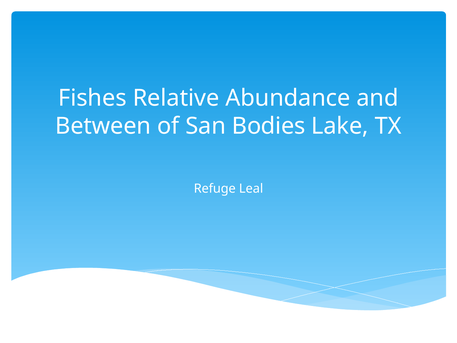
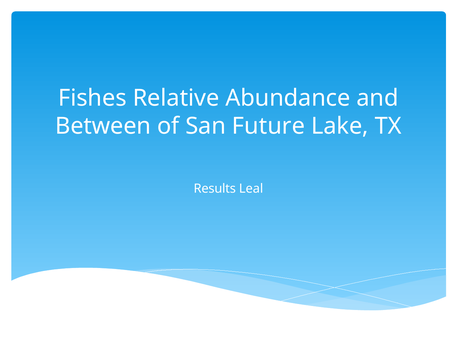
Bodies: Bodies -> Future
Refuge: Refuge -> Results
